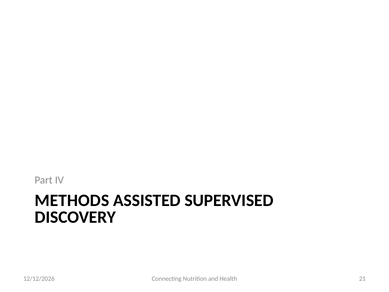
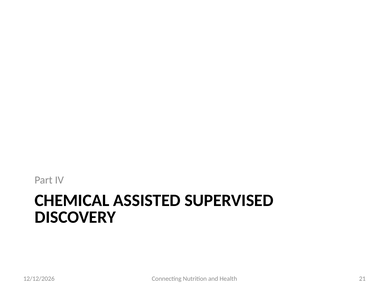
METHODS: METHODS -> CHEMICAL
